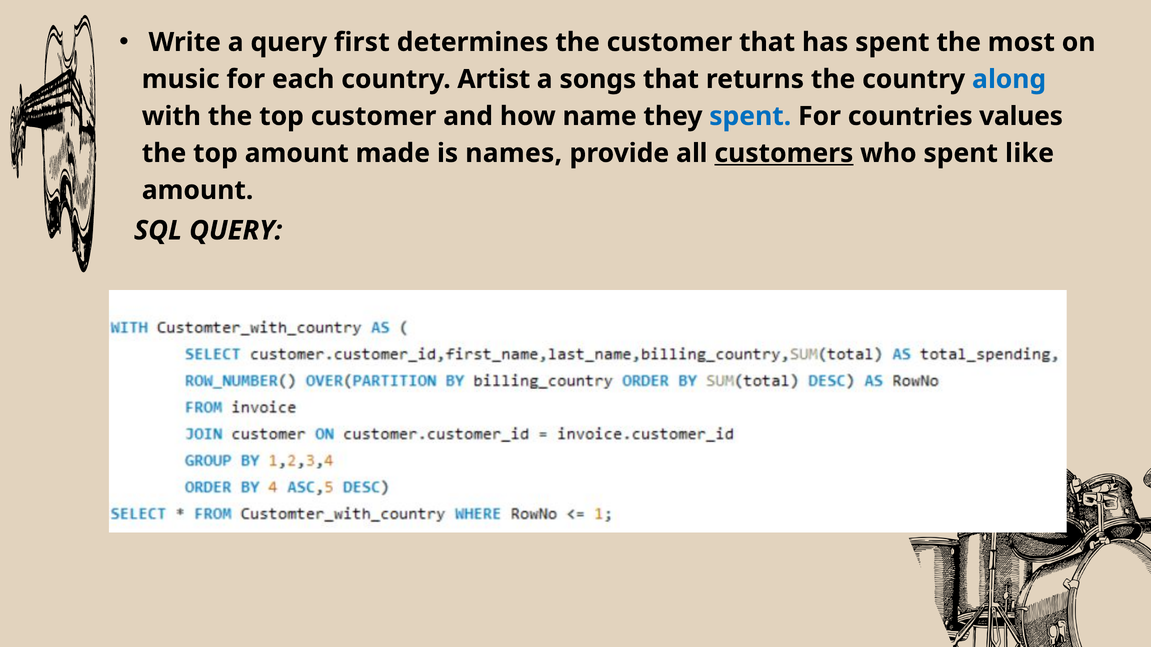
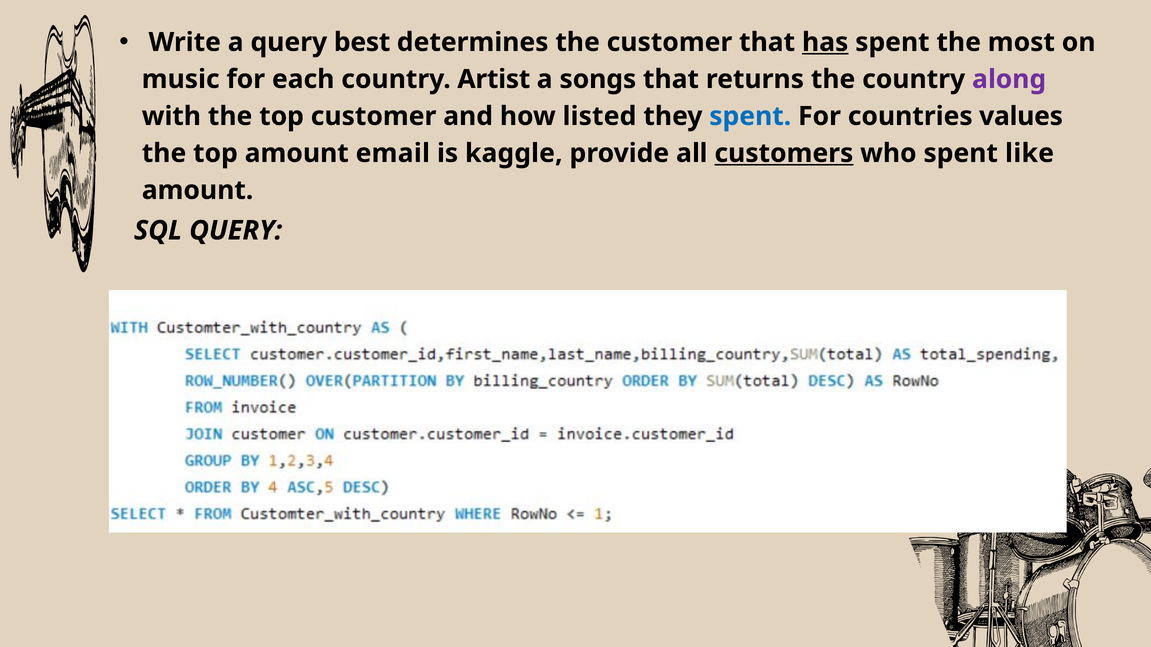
first: first -> best
has underline: none -> present
along colour: blue -> purple
name: name -> listed
made: made -> email
names: names -> kaggle
